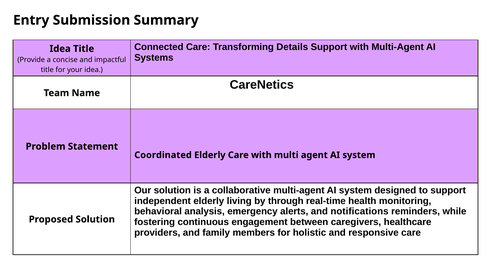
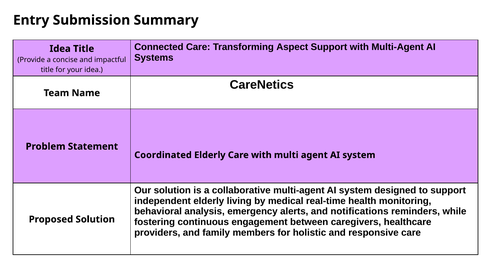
Details: Details -> Aspect
through: through -> medical
